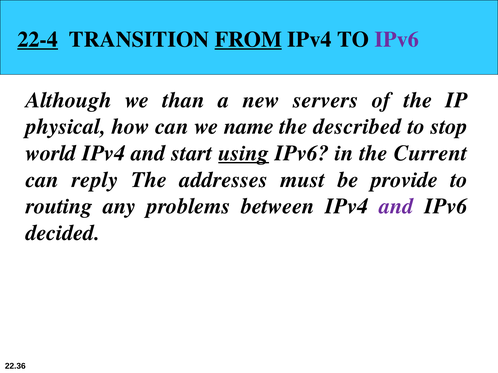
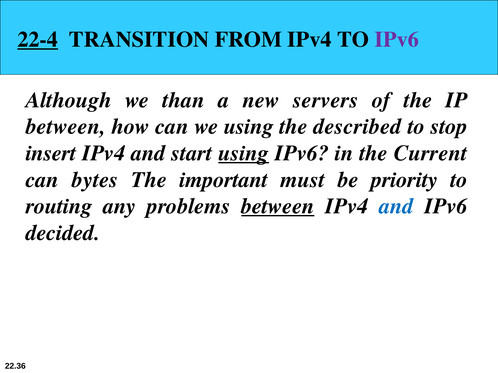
FROM underline: present -> none
physical at (66, 127): physical -> between
we name: name -> using
world: world -> insert
reply: reply -> bytes
addresses: addresses -> important
provide: provide -> priority
between at (278, 207) underline: none -> present
and at (396, 207) colour: purple -> blue
